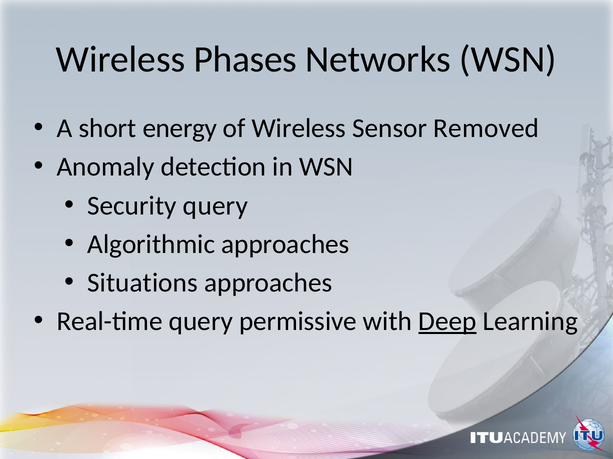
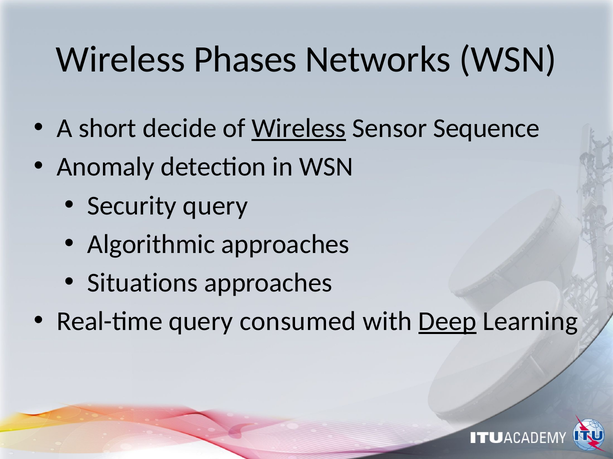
energy: energy -> decide
Wireless at (299, 129) underline: none -> present
Removed: Removed -> Sequence
permissive: permissive -> consumed
